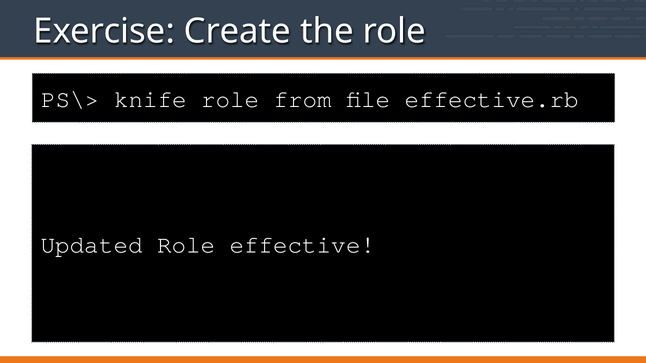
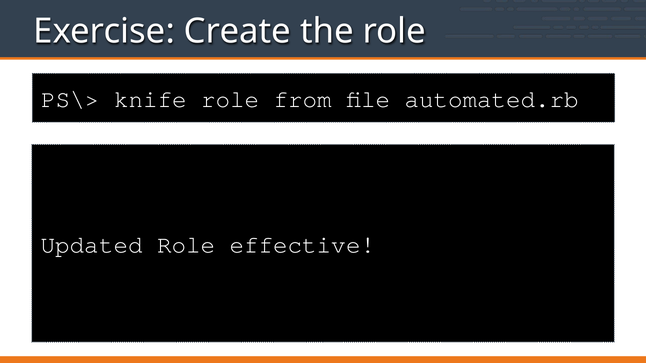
effective.rb: effective.rb -> automated.rb
